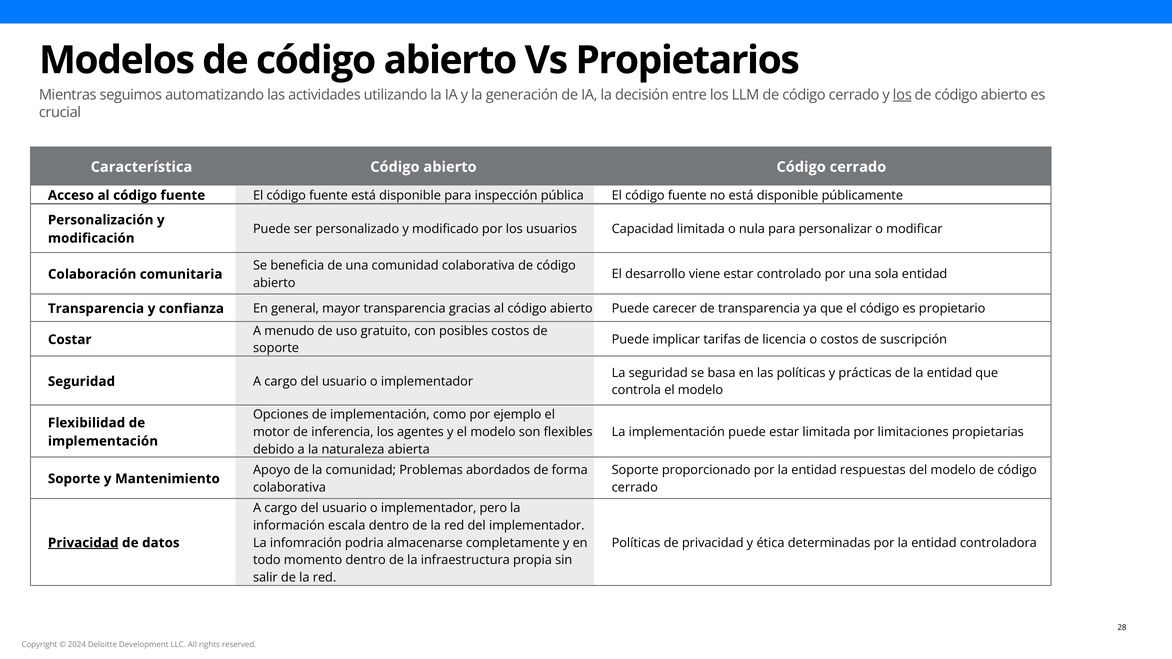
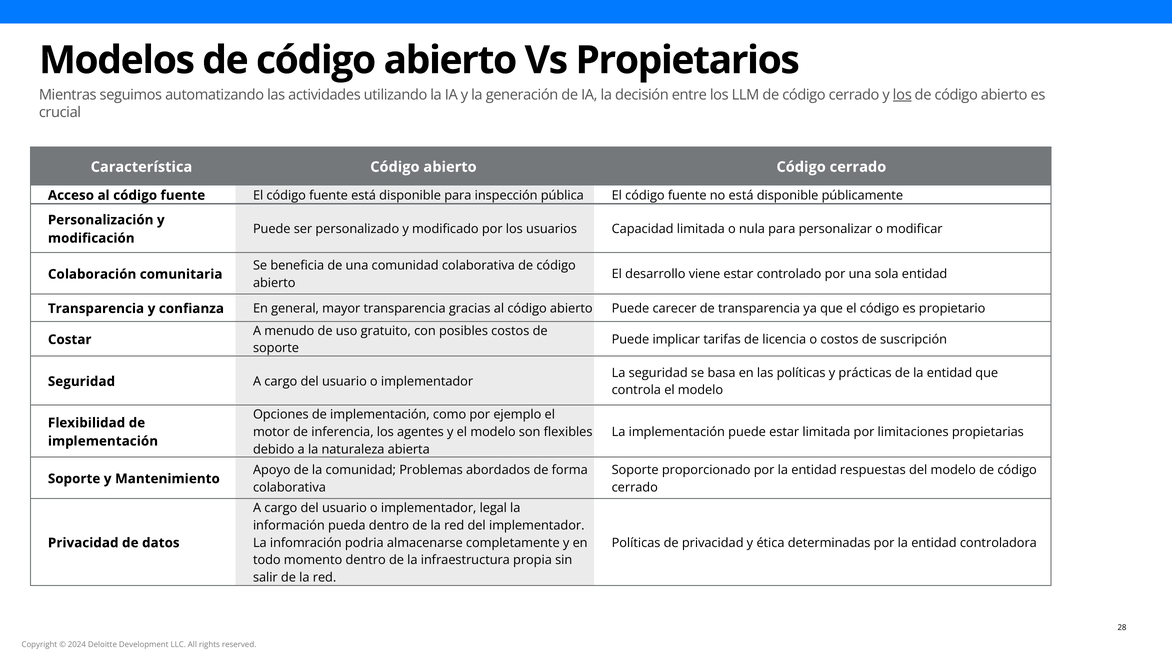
pero: pero -> legal
escala: escala -> pueda
Privacidad at (83, 543) underline: present -> none
